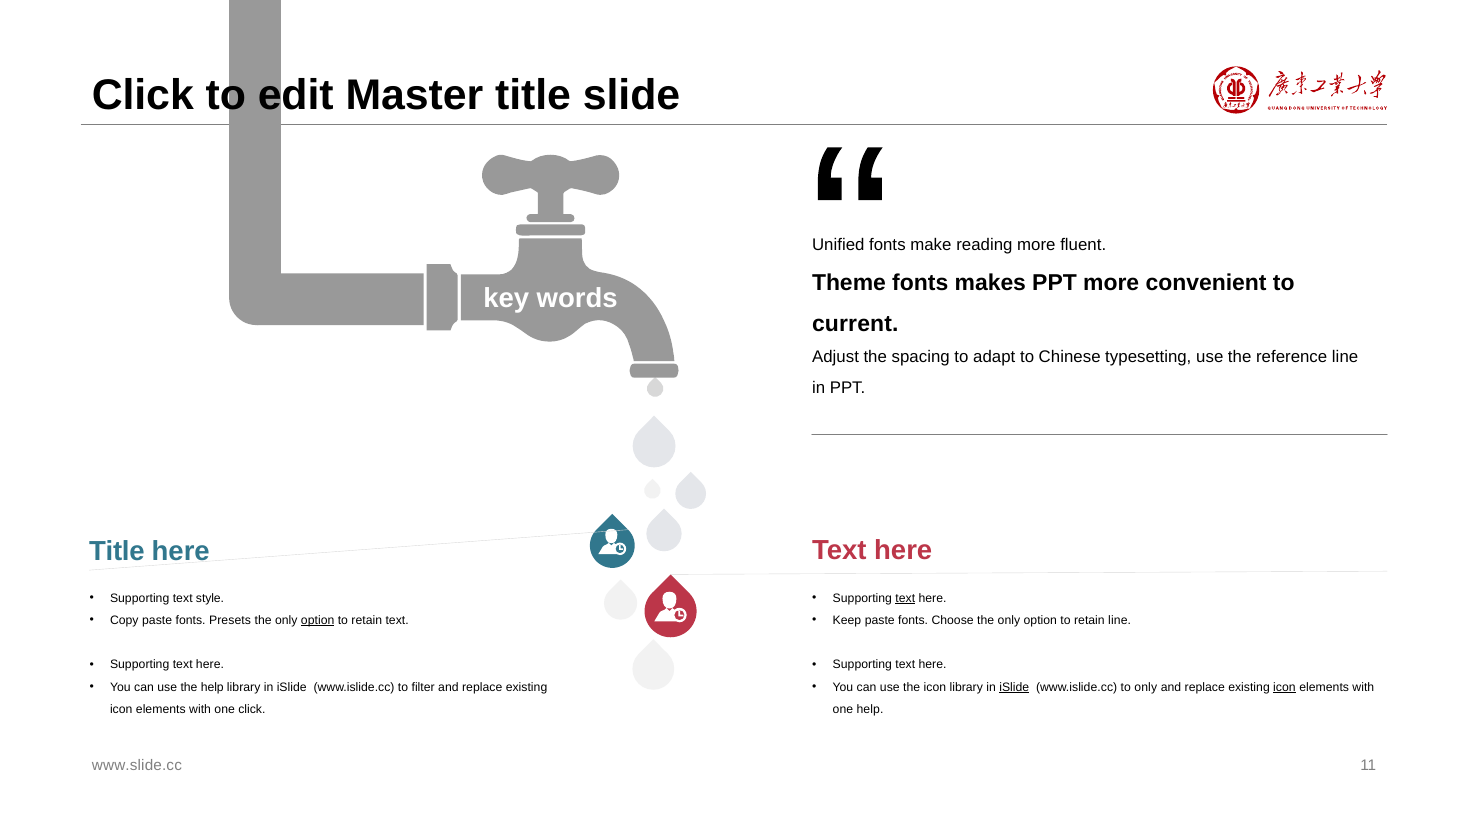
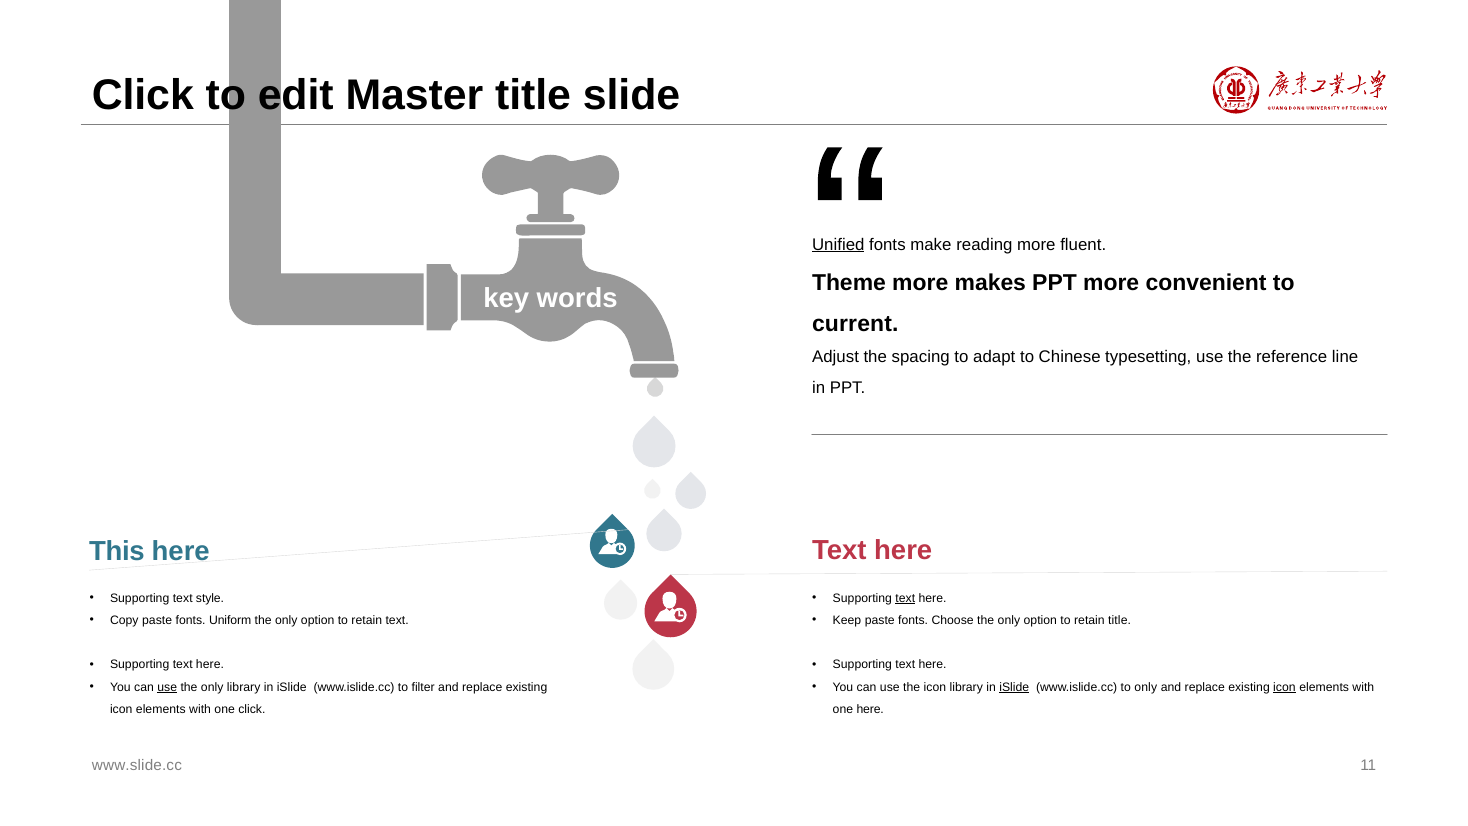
Unified underline: none -> present
Theme fonts: fonts -> more
Title at (117, 552): Title -> This
Presets: Presets -> Uniform
option at (318, 620) underline: present -> none
retain line: line -> title
use at (167, 687) underline: none -> present
help at (212, 687): help -> only
one help: help -> here
